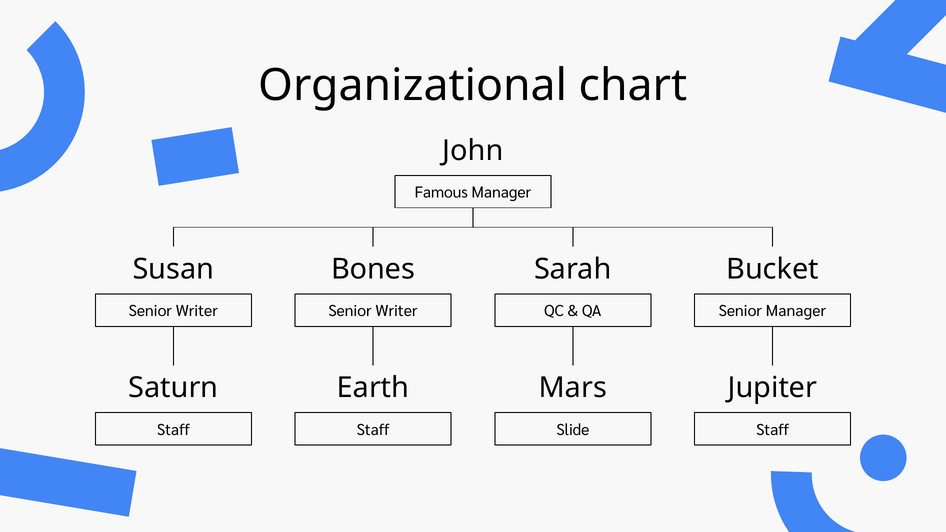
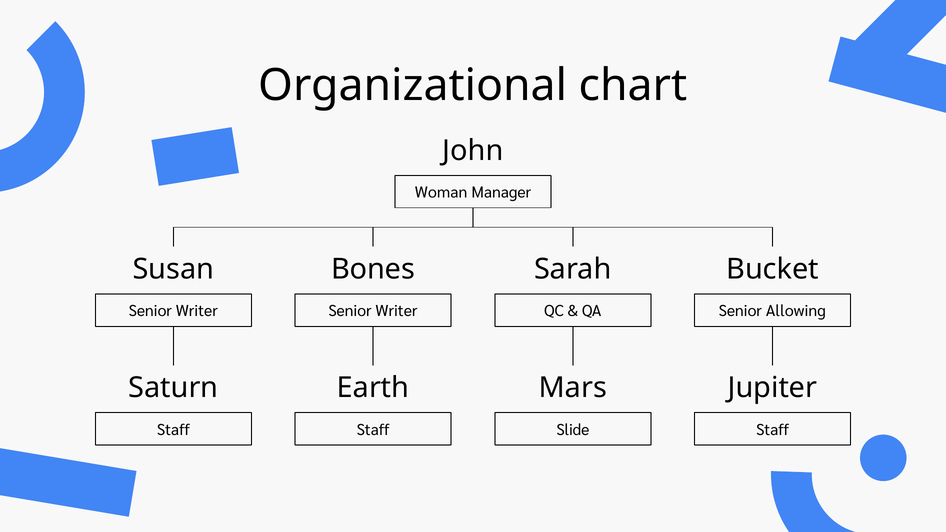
Famous: Famous -> Woman
Senior Manager: Manager -> Allowing
